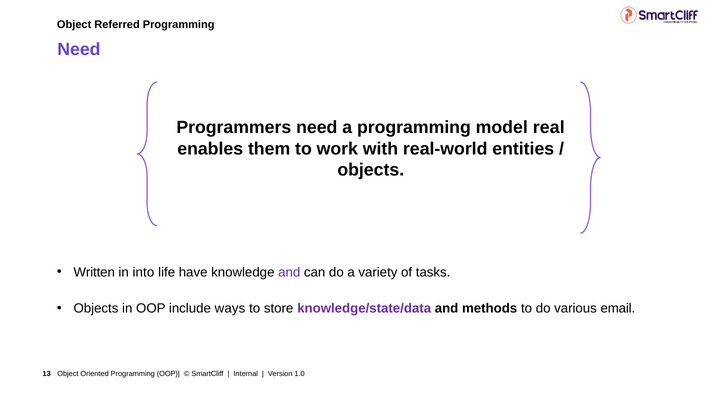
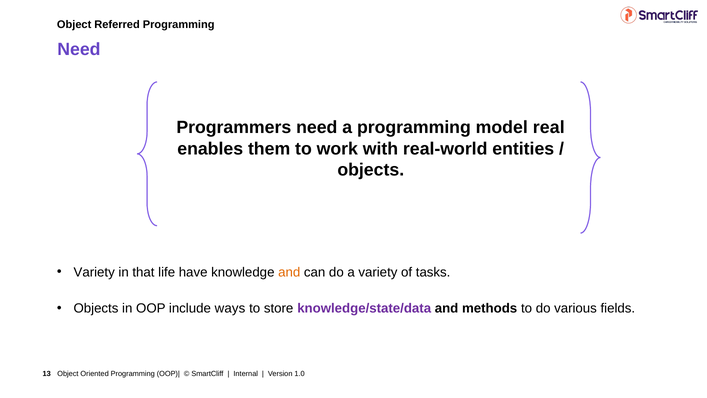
Written at (94, 272): Written -> Variety
into: into -> that
and at (289, 272) colour: purple -> orange
email: email -> fields
